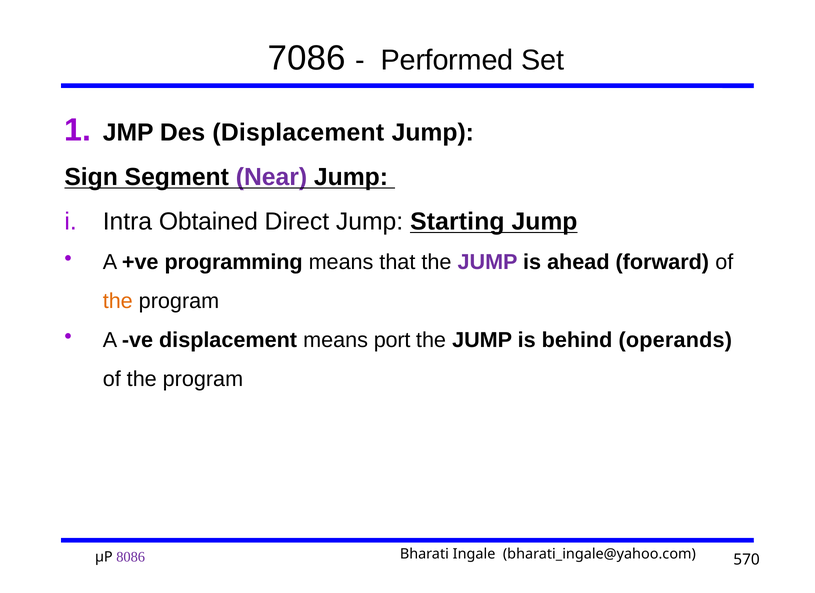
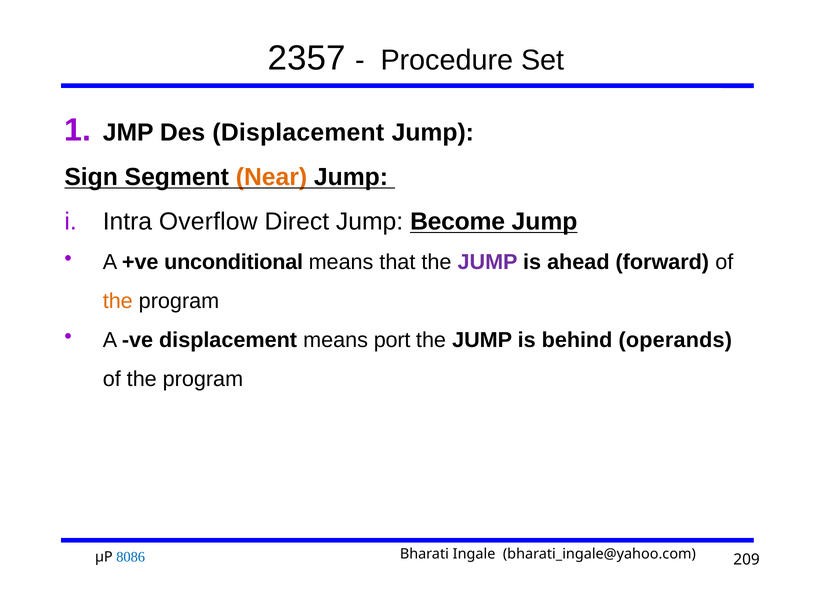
7086: 7086 -> 2357
Performed: Performed -> Procedure
Near colour: purple -> orange
Obtained: Obtained -> Overflow
Starting: Starting -> Become
programming: programming -> unconditional
8086 colour: purple -> blue
570: 570 -> 209
